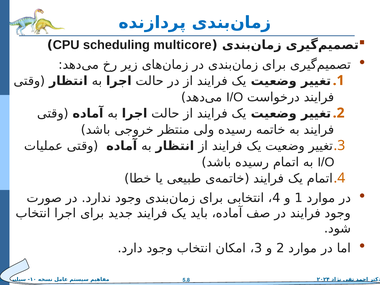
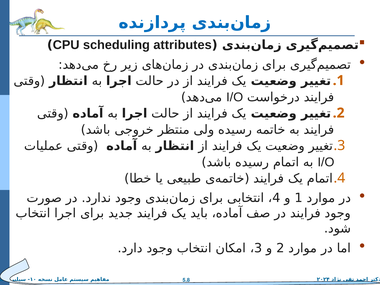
multicore: multicore -> attributes
